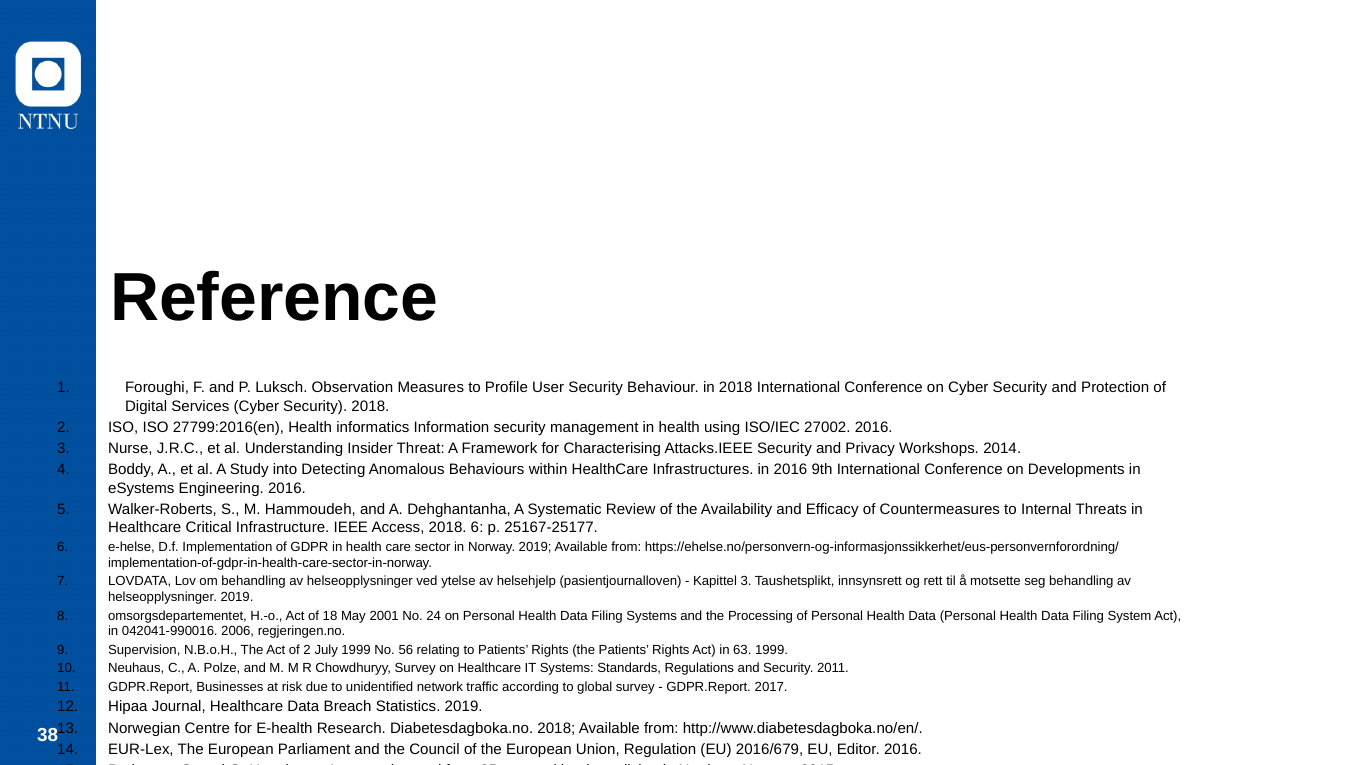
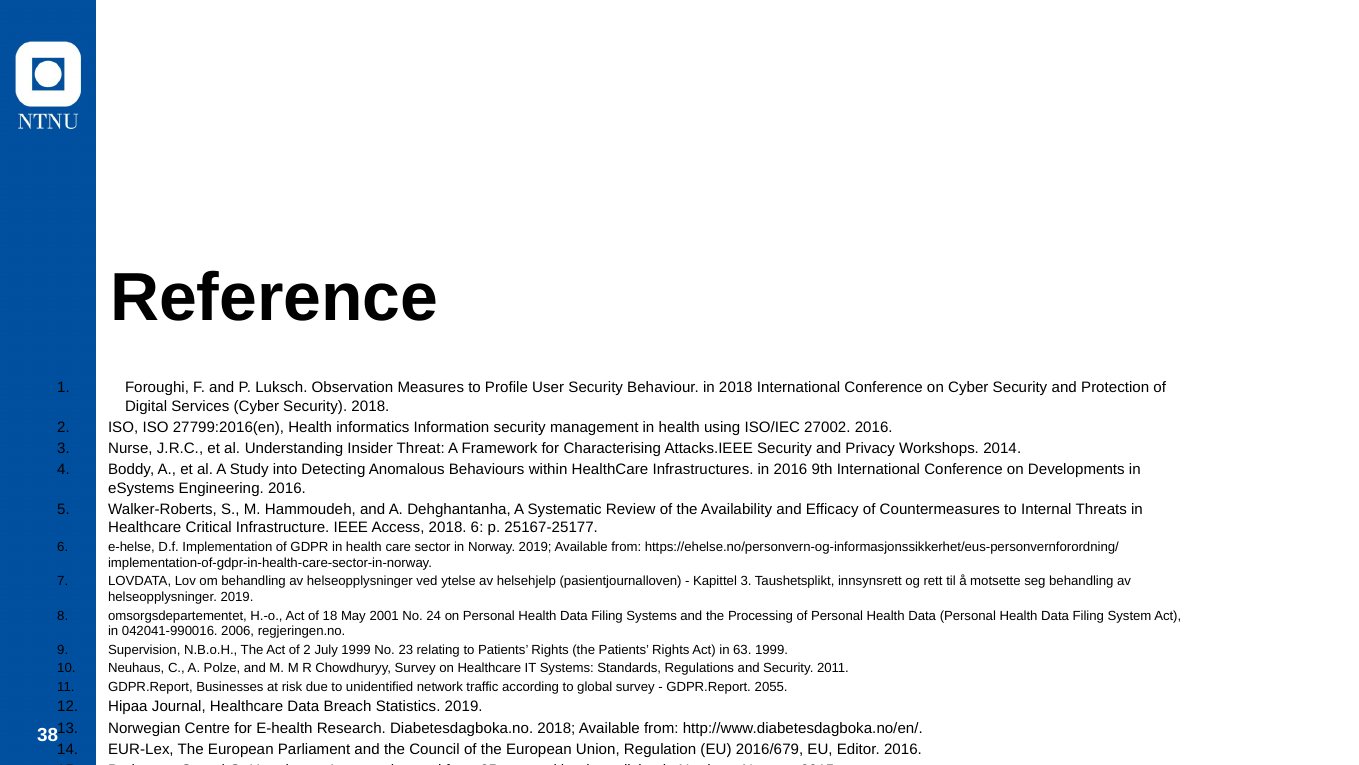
56: 56 -> 23
2017: 2017 -> 2055
